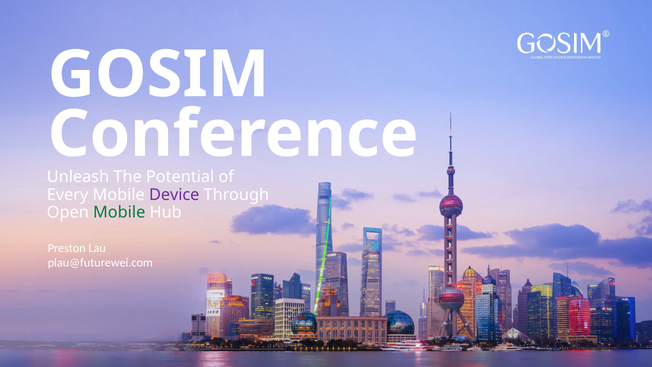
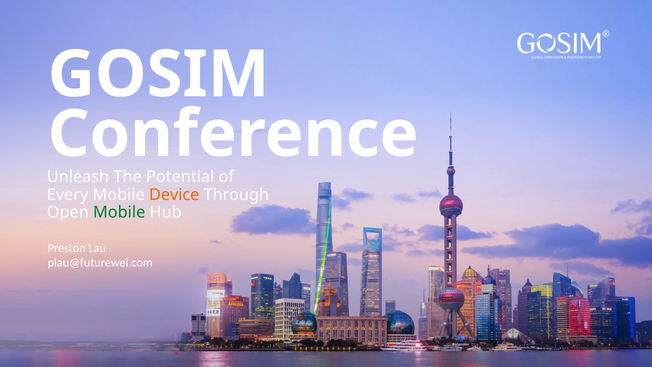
Device colour: purple -> orange
